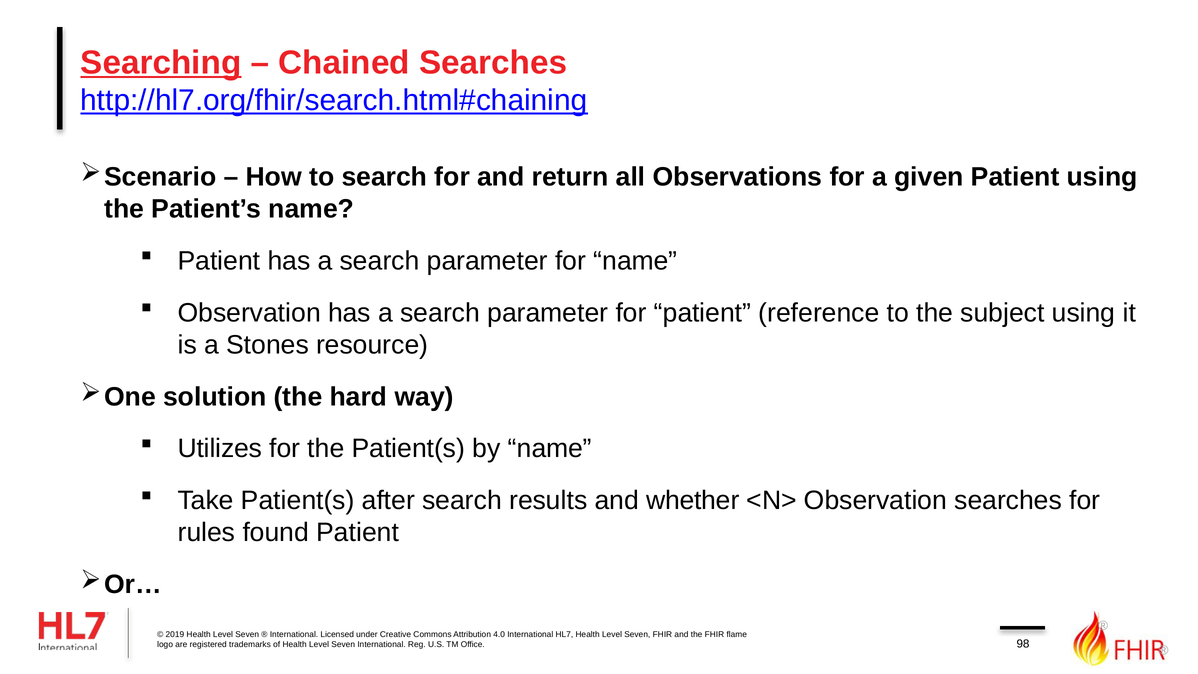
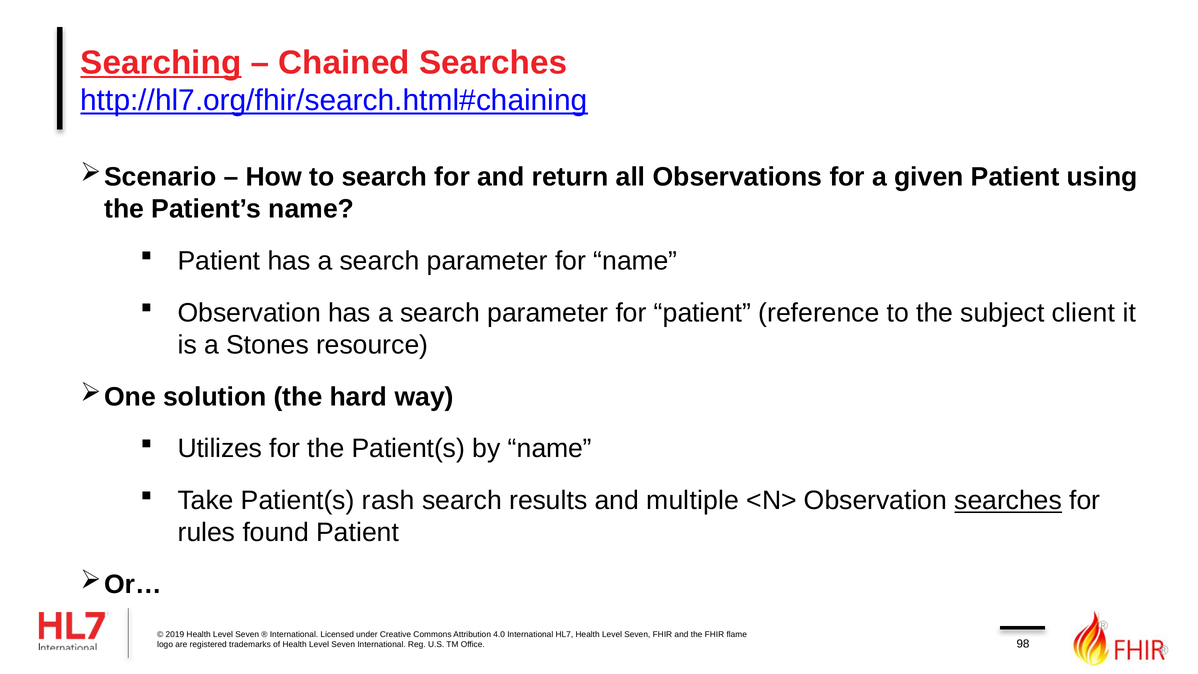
subject using: using -> client
after: after -> rash
whether: whether -> multiple
searches at (1008, 501) underline: none -> present
